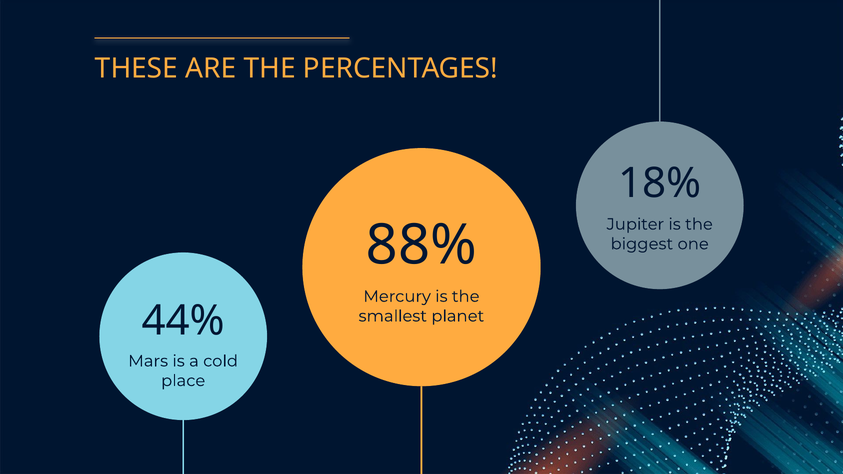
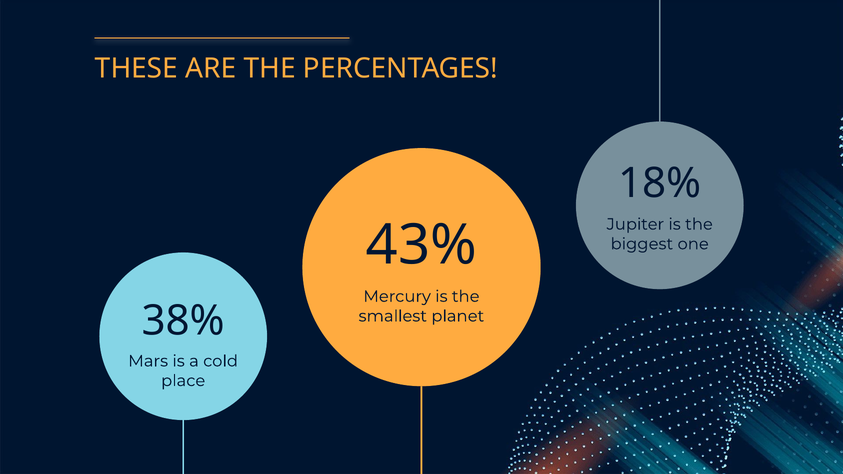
88%: 88% -> 43%
44%: 44% -> 38%
